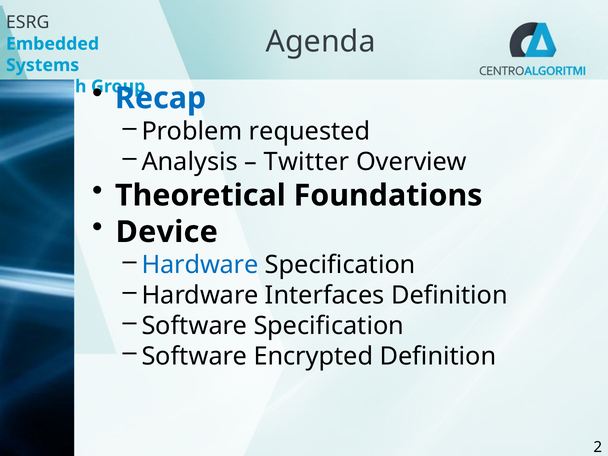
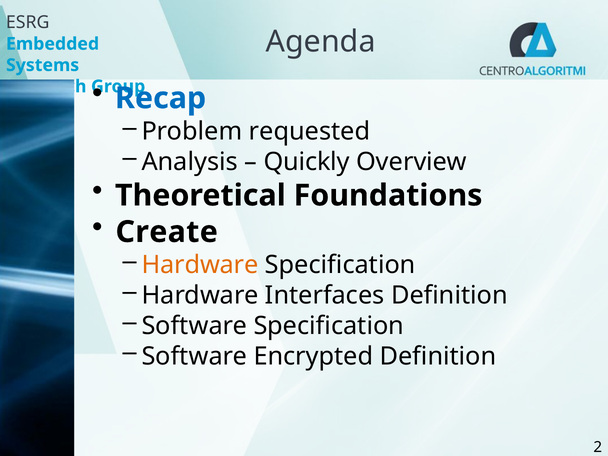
Twitter: Twitter -> Quickly
Device: Device -> Create
Hardware at (200, 265) colour: blue -> orange
